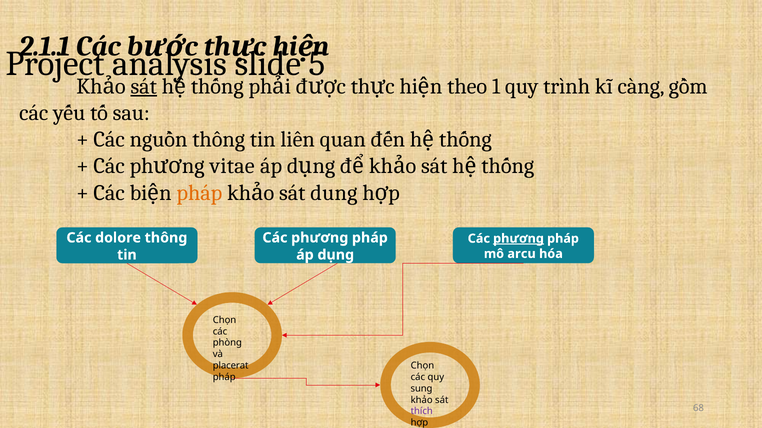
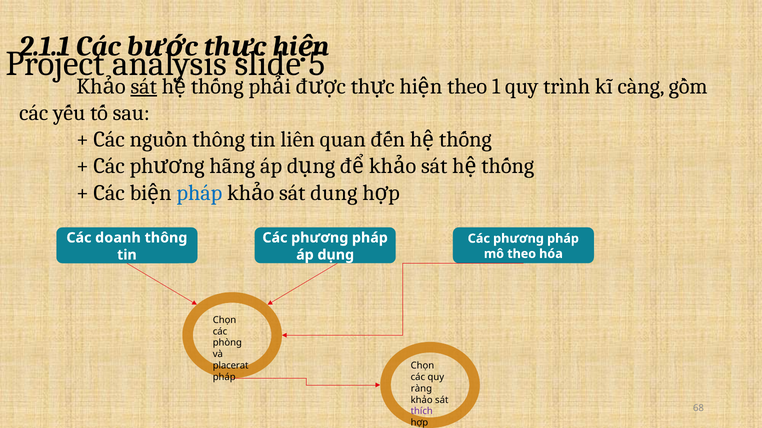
vitae: vitae -> hãng
pháp at (199, 193) colour: orange -> blue
dolore: dolore -> doanh
phương at (518, 239) underline: present -> none
mô arcu: arcu -> theo
sung: sung -> ràng
